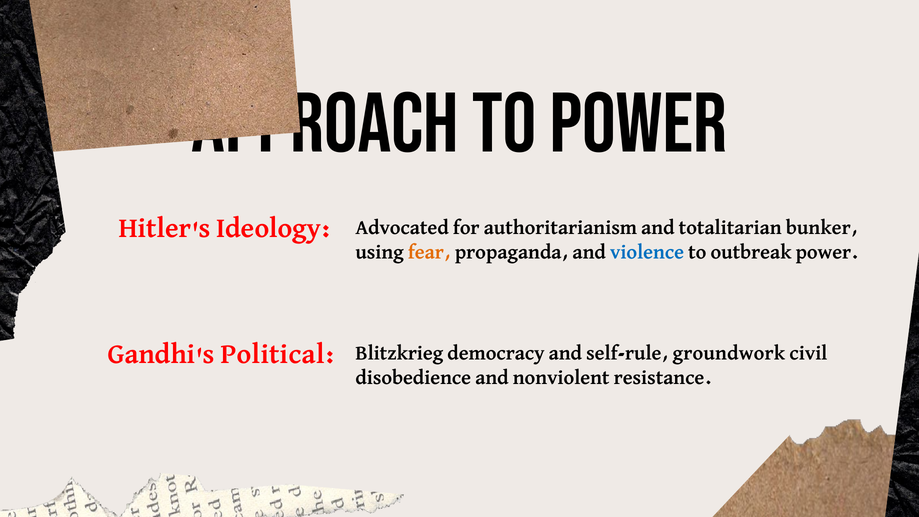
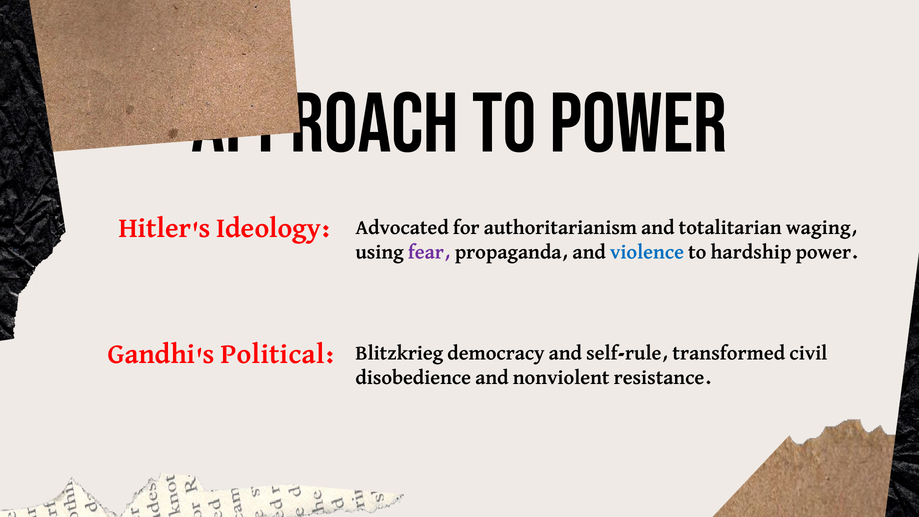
bunker: bunker -> waging
fear colour: orange -> purple
outbreak: outbreak -> hardship
groundwork: groundwork -> transformed
